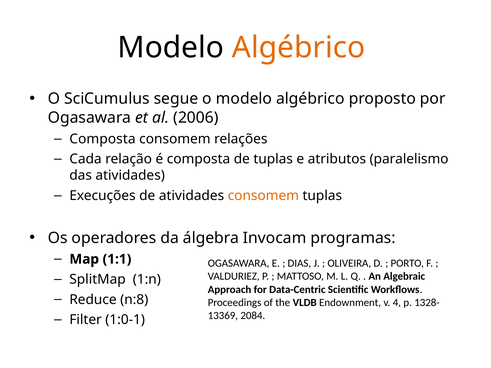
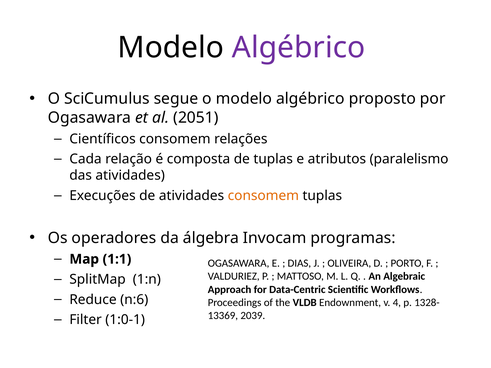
Algébrico at (299, 48) colour: orange -> purple
2006: 2006 -> 2051
Composta at (102, 139): Composta -> Científicos
n:8: n:8 -> n:6
2084: 2084 -> 2039
